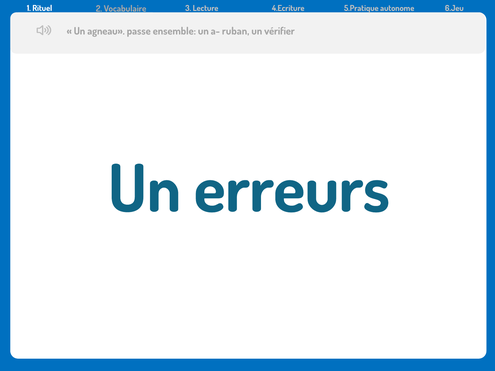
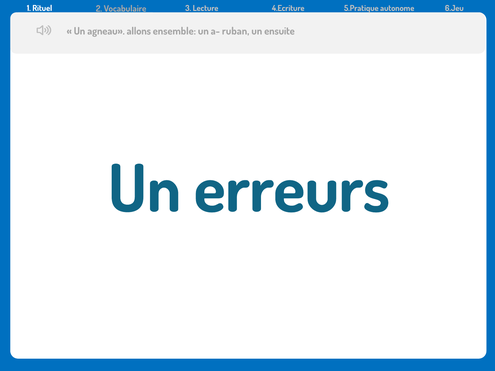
passe: passe -> allons
vérifier: vérifier -> ensuite
